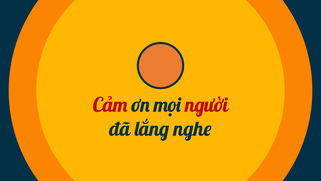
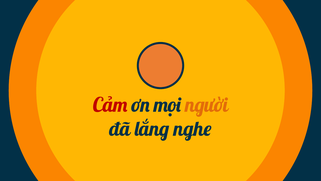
người colour: red -> orange
